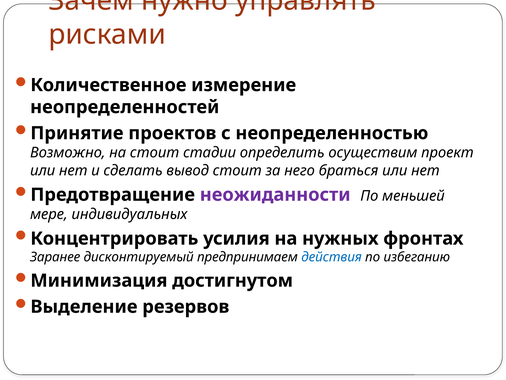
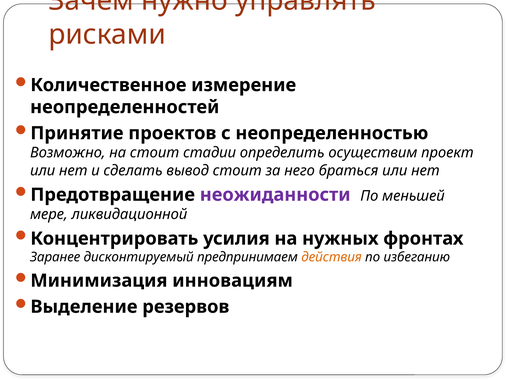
индивидуальных: индивидуальных -> ликвидационной
действия colour: blue -> orange
достигнутом: достигнутом -> инновациям
